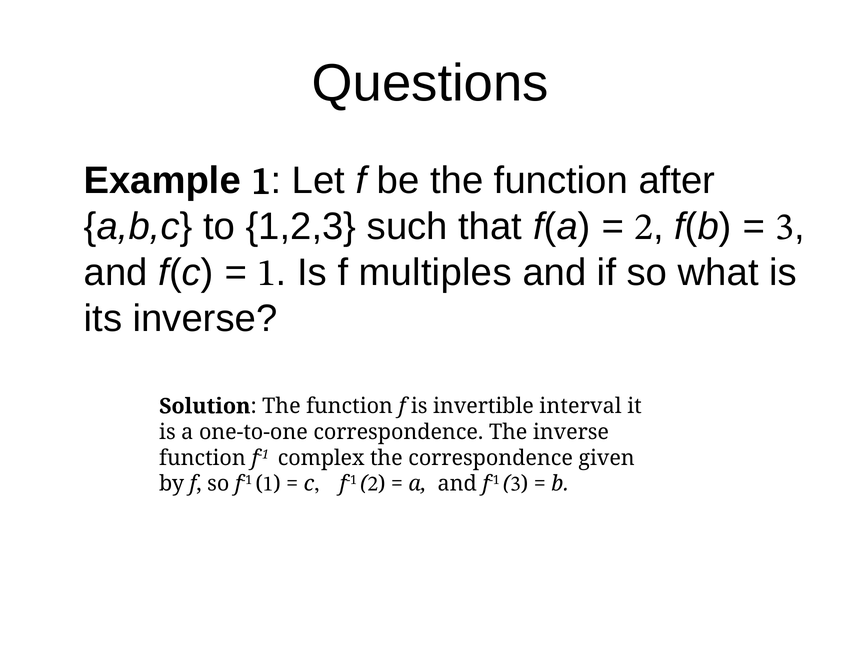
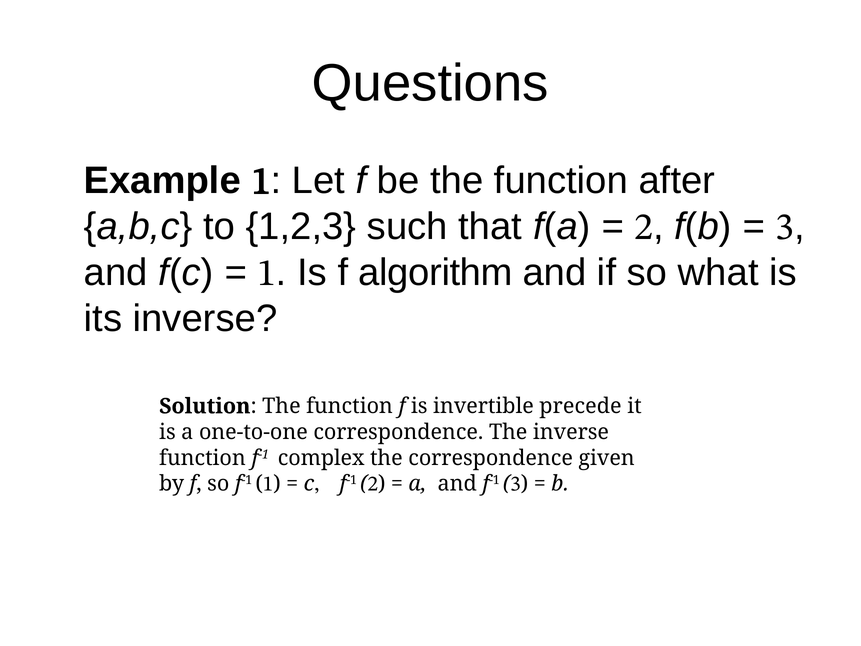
multiples: multiples -> algorithm
interval: interval -> precede
